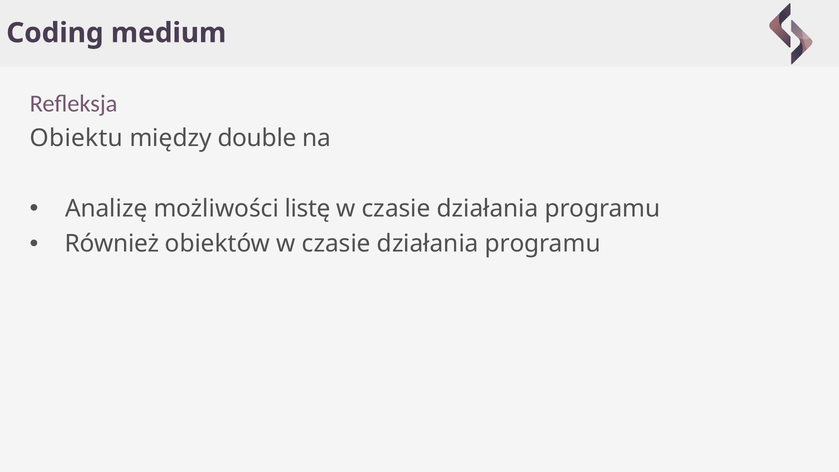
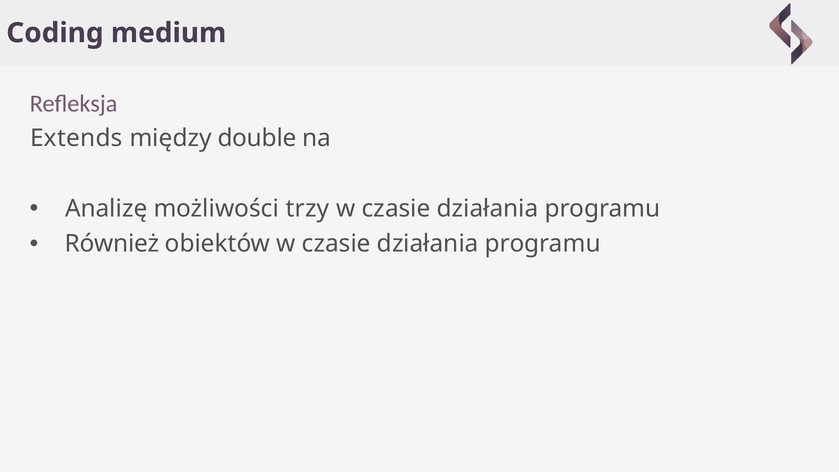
Obiektu: Obiektu -> Extends
listę: listę -> trzy
